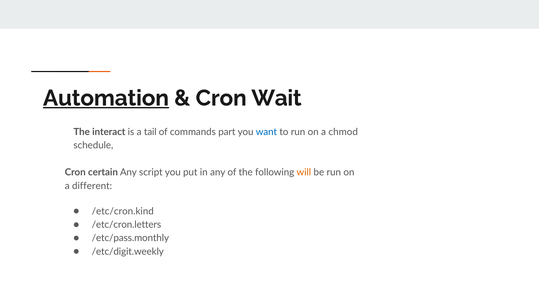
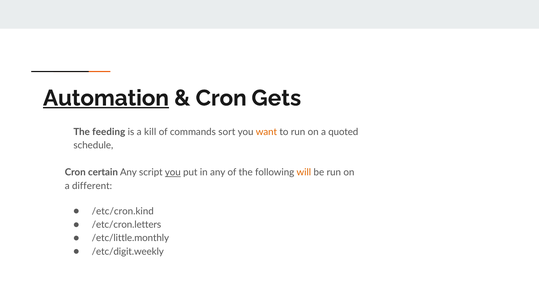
Wait: Wait -> Gets
interact: interact -> feeding
tail: tail -> kill
part: part -> sort
want colour: blue -> orange
chmod: chmod -> quoted
you at (173, 173) underline: none -> present
/etc/pass.monthly: /etc/pass.monthly -> /etc/little.monthly
